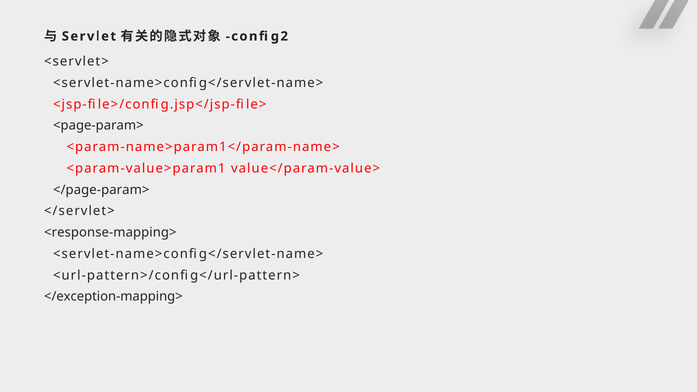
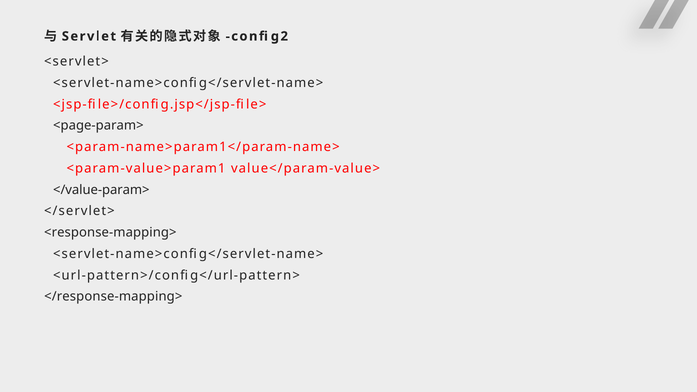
</page-param>: </page-param> -> </value-param>
</exception-mapping>: </exception-mapping> -> </response-mapping>
